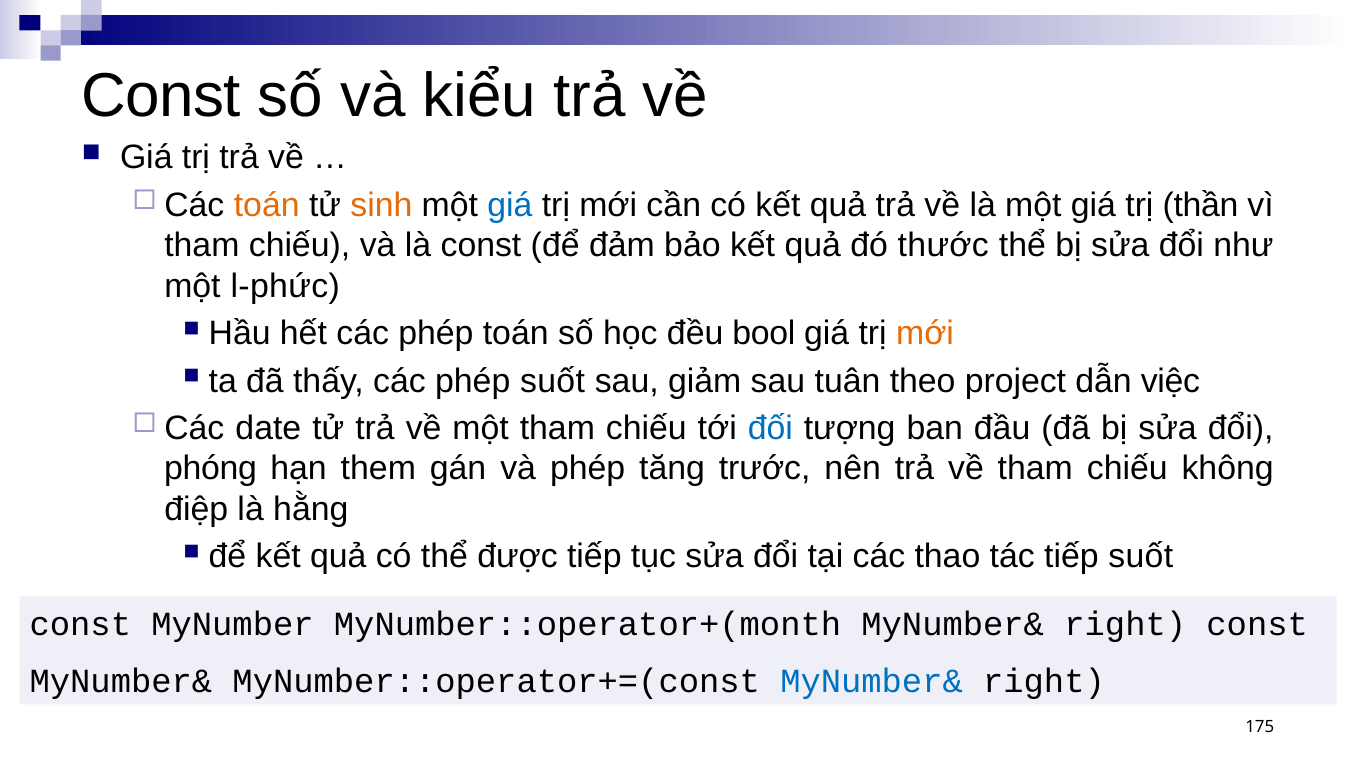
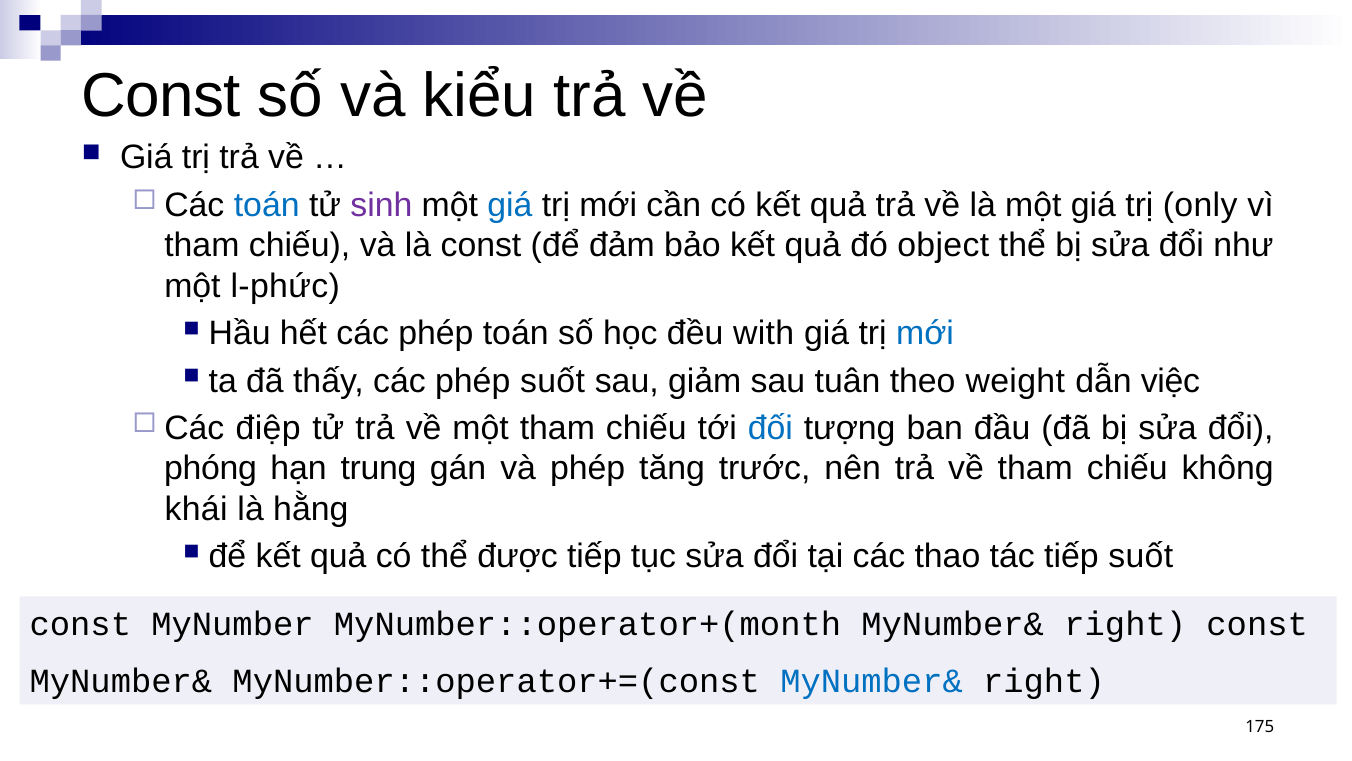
toán at (267, 205) colour: orange -> blue
sinh colour: orange -> purple
thần: thần -> only
thước: thước -> object
bool: bool -> with
mới at (925, 333) colour: orange -> blue
project: project -> weight
date: date -> điệp
them: them -> trung
điệp: điệp -> khái
